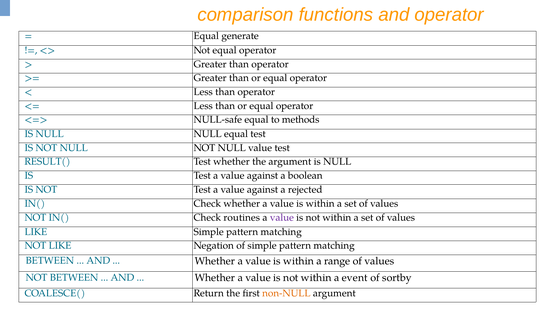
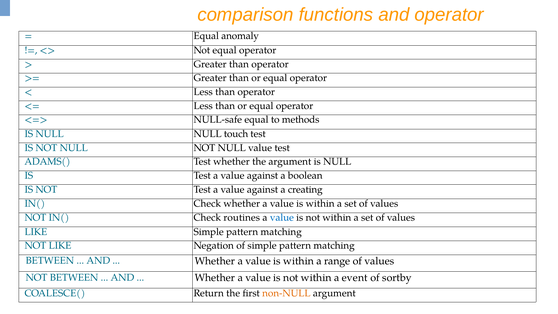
generate: generate -> anomaly
NULL equal: equal -> touch
RESULT(: RESULT( -> ADAMS(
rejected: rejected -> creating
value at (282, 218) colour: purple -> blue
